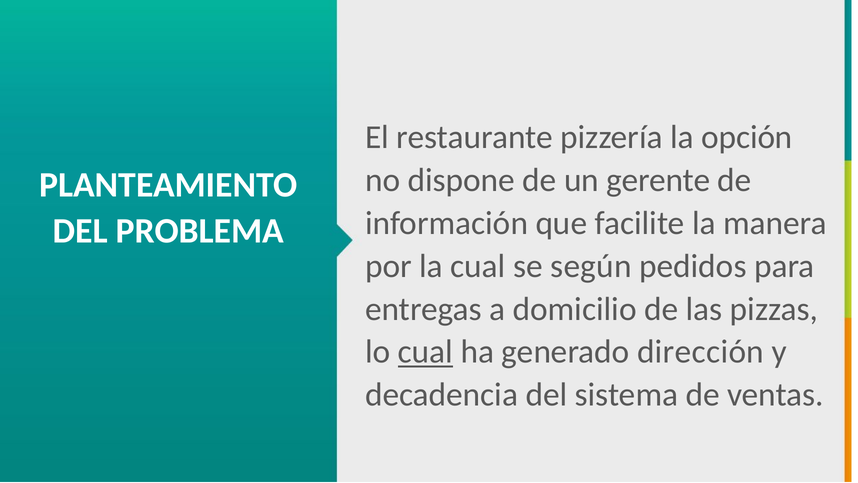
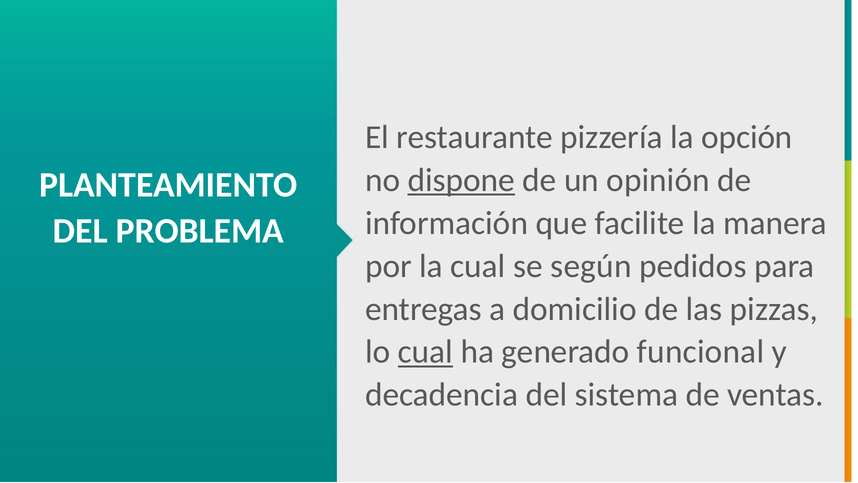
dispone underline: none -> present
gerente: gerente -> opinión
dirección: dirección -> funcional
